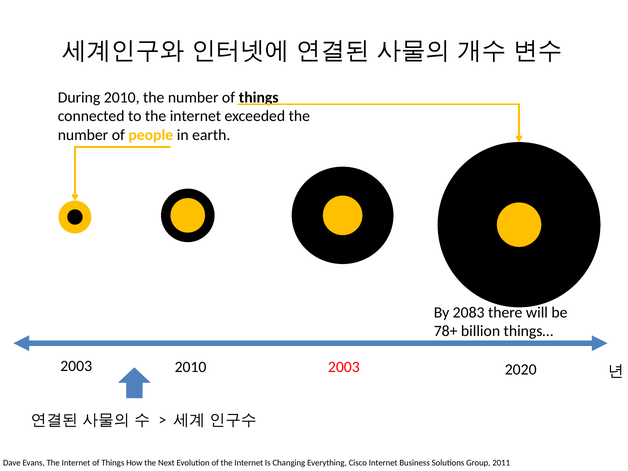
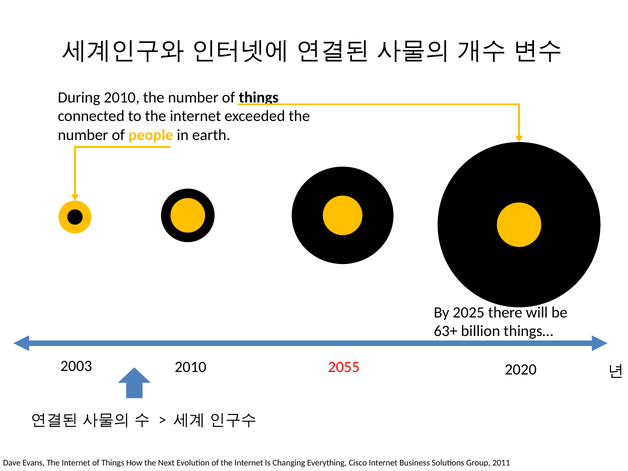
2083: 2083 -> 2025
78+: 78+ -> 63+
2010 2003: 2003 -> 2055
